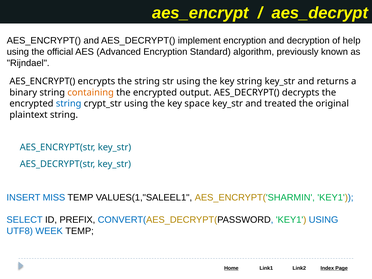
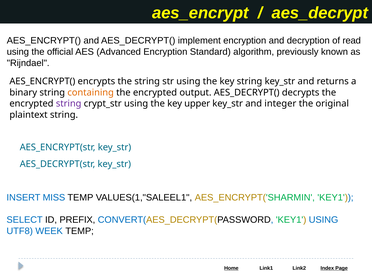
help: help -> read
string at (69, 104) colour: blue -> purple
space: space -> upper
treated: treated -> integer
